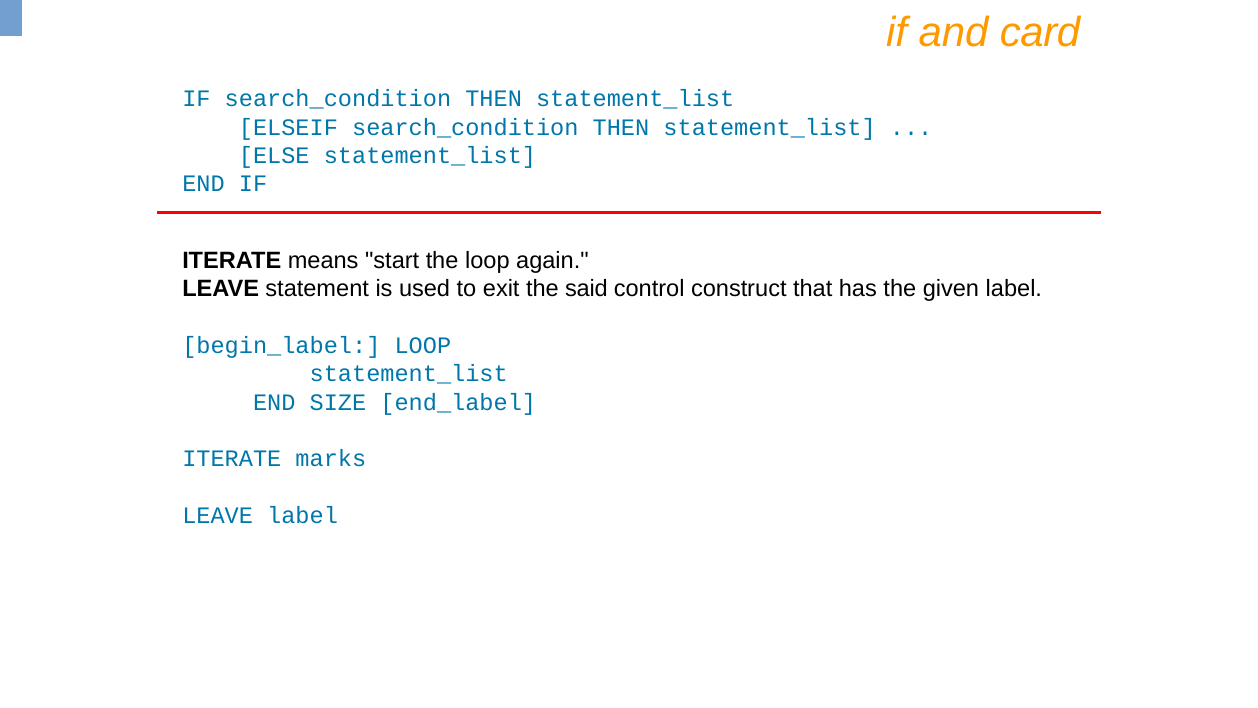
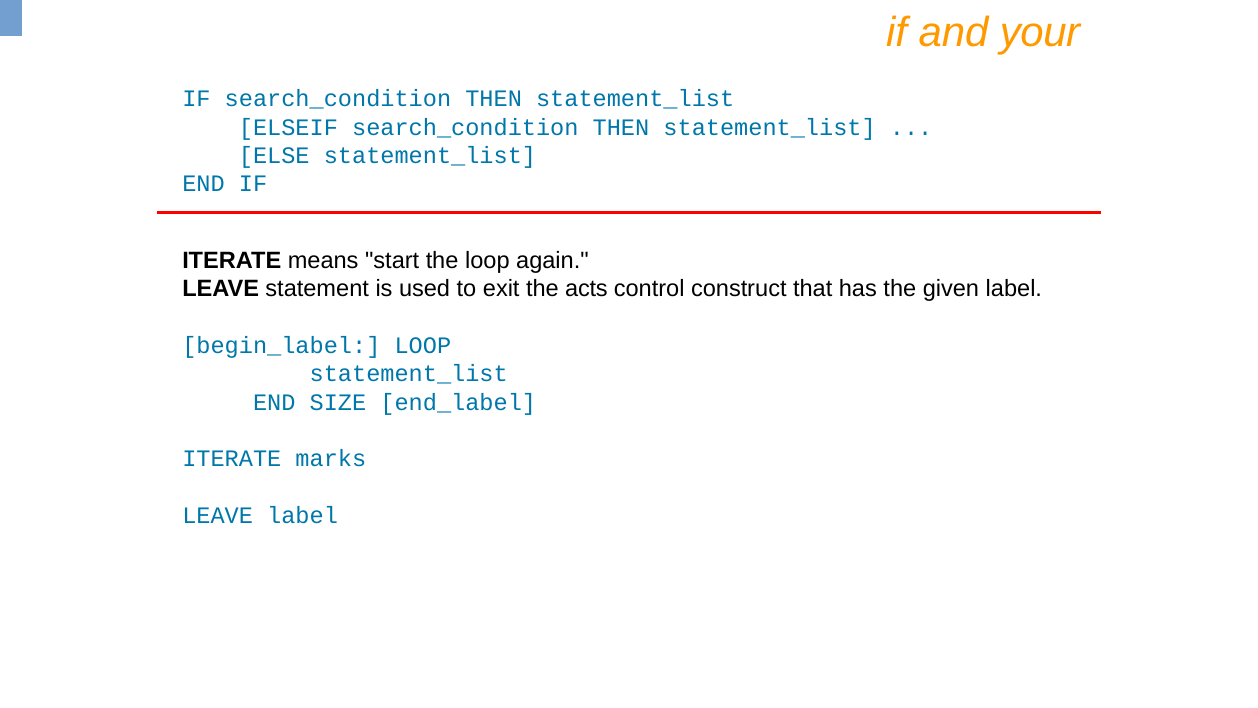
card: card -> your
said: said -> acts
